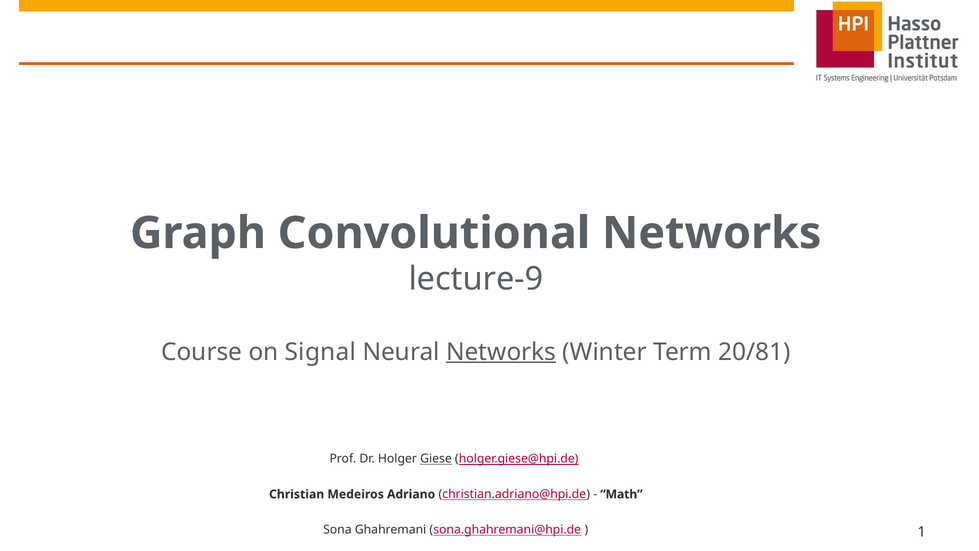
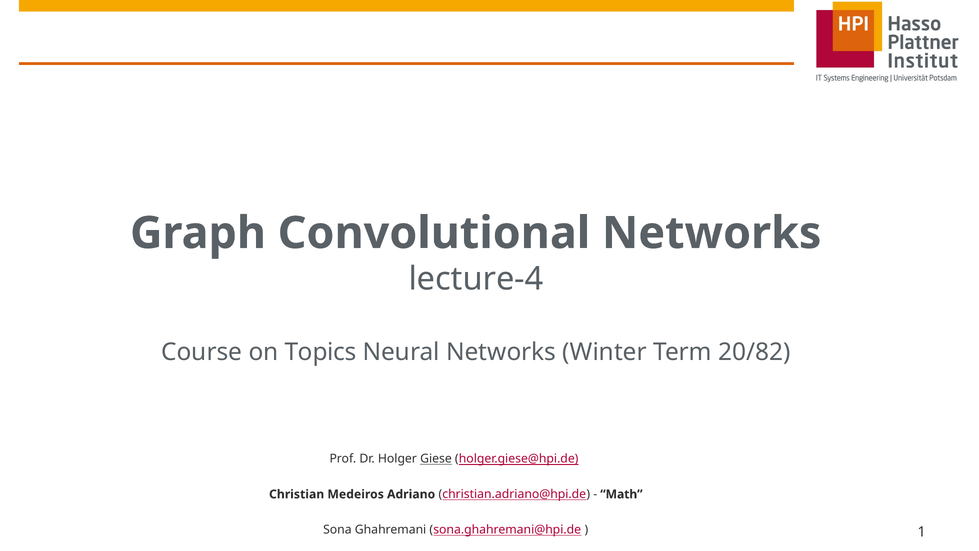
lecture-9: lecture-9 -> lecture-4
Signal: Signal -> Topics
Networks at (501, 352) underline: present -> none
20/81: 20/81 -> 20/82
